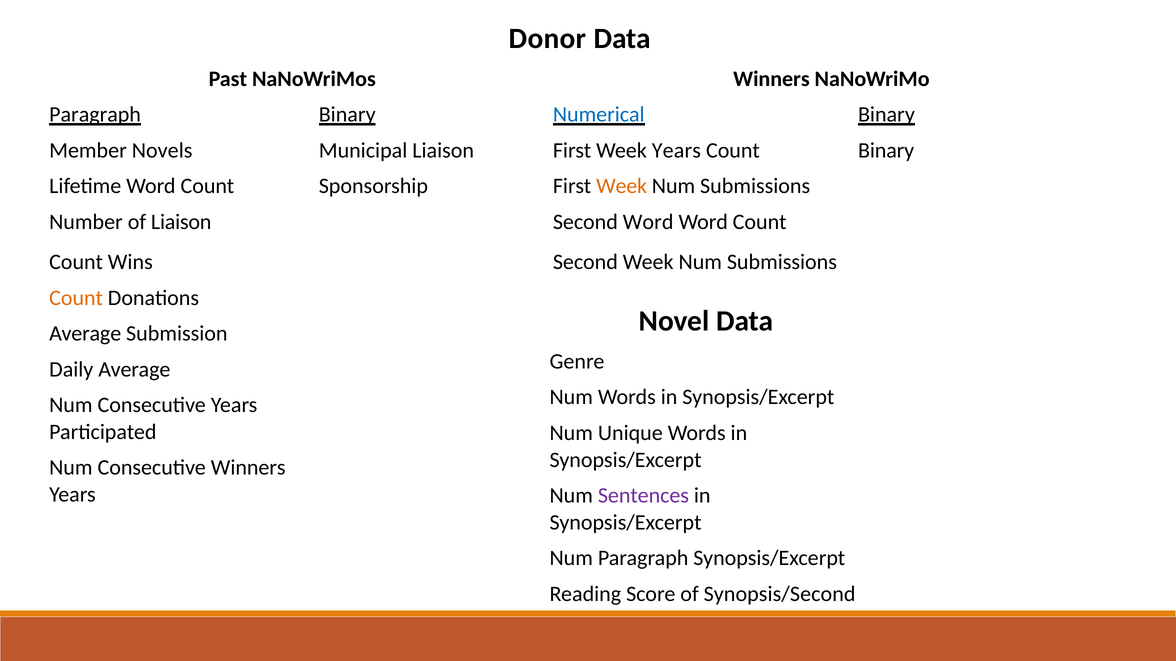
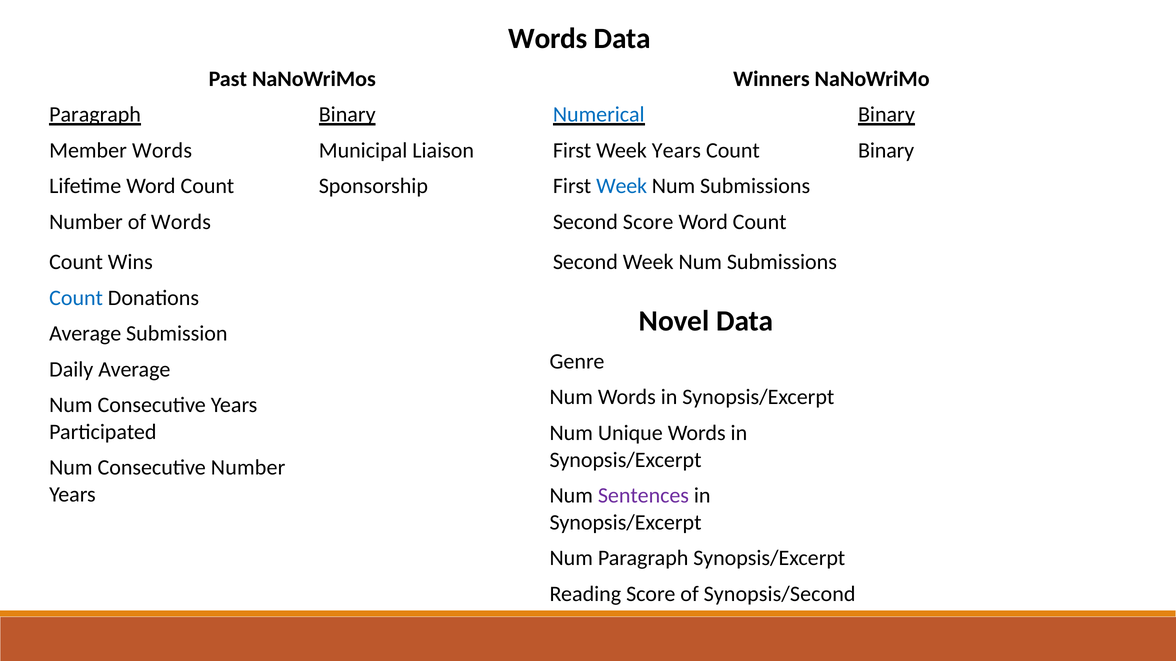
Donor at (548, 39): Donor -> Words
Member Novels: Novels -> Words
Week at (622, 186) colour: orange -> blue
of Liaison: Liaison -> Words
Second Word: Word -> Score
Count at (76, 298) colour: orange -> blue
Consecutive Winners: Winners -> Number
